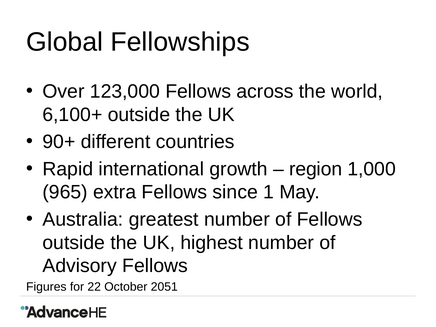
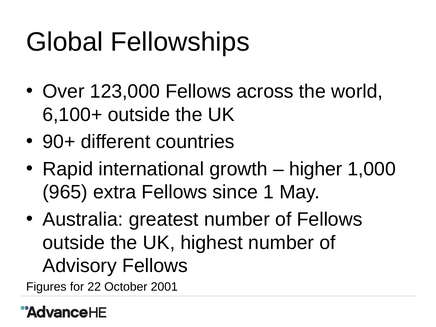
region: region -> higher
2051: 2051 -> 2001
